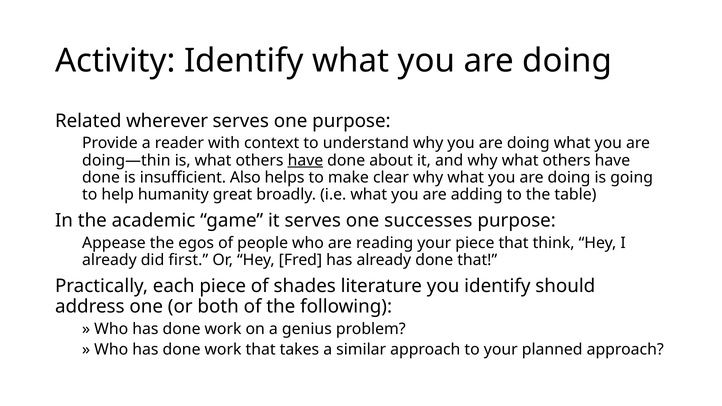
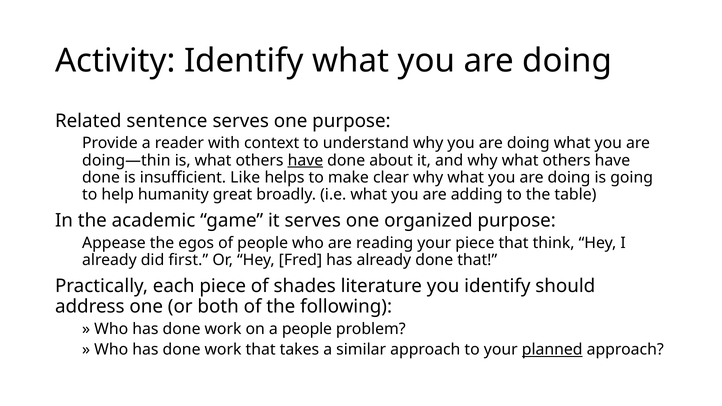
wherever: wherever -> sentence
Also: Also -> Like
successes: successes -> organized
a genius: genius -> people
planned underline: none -> present
